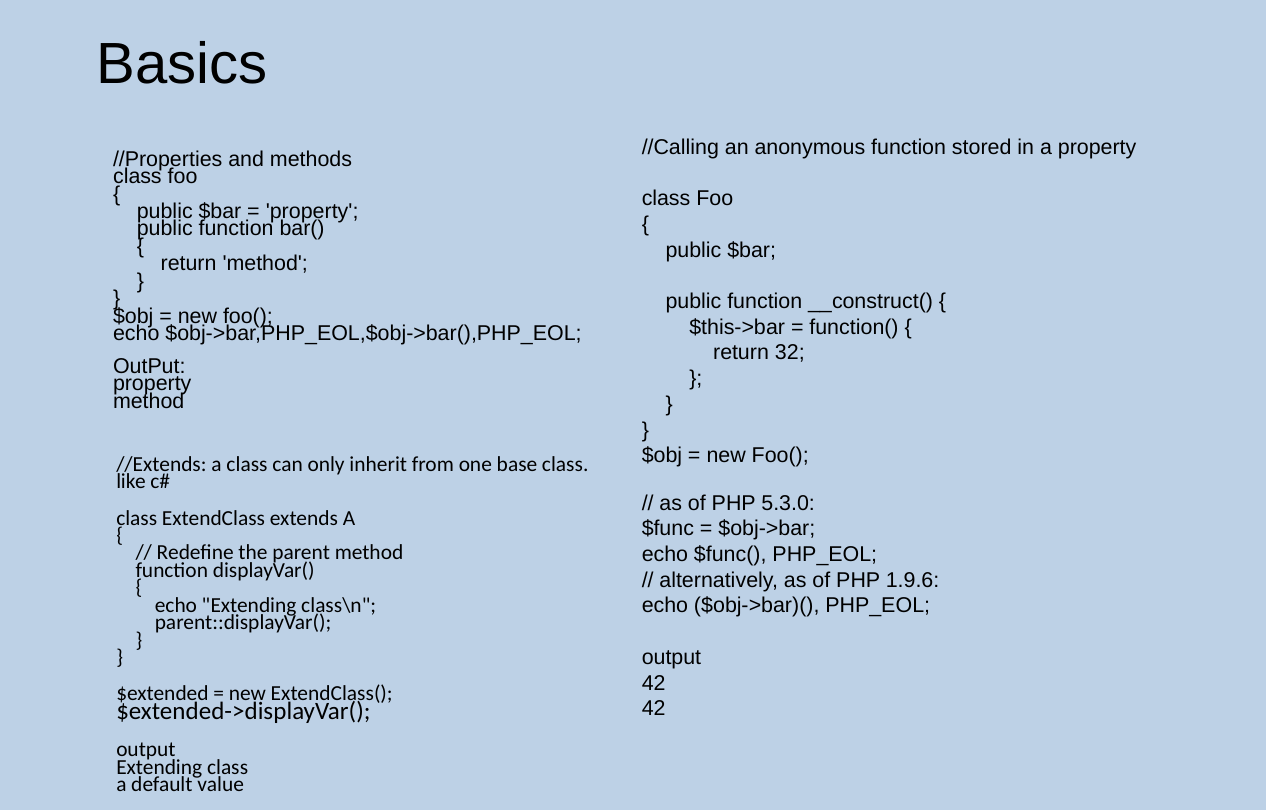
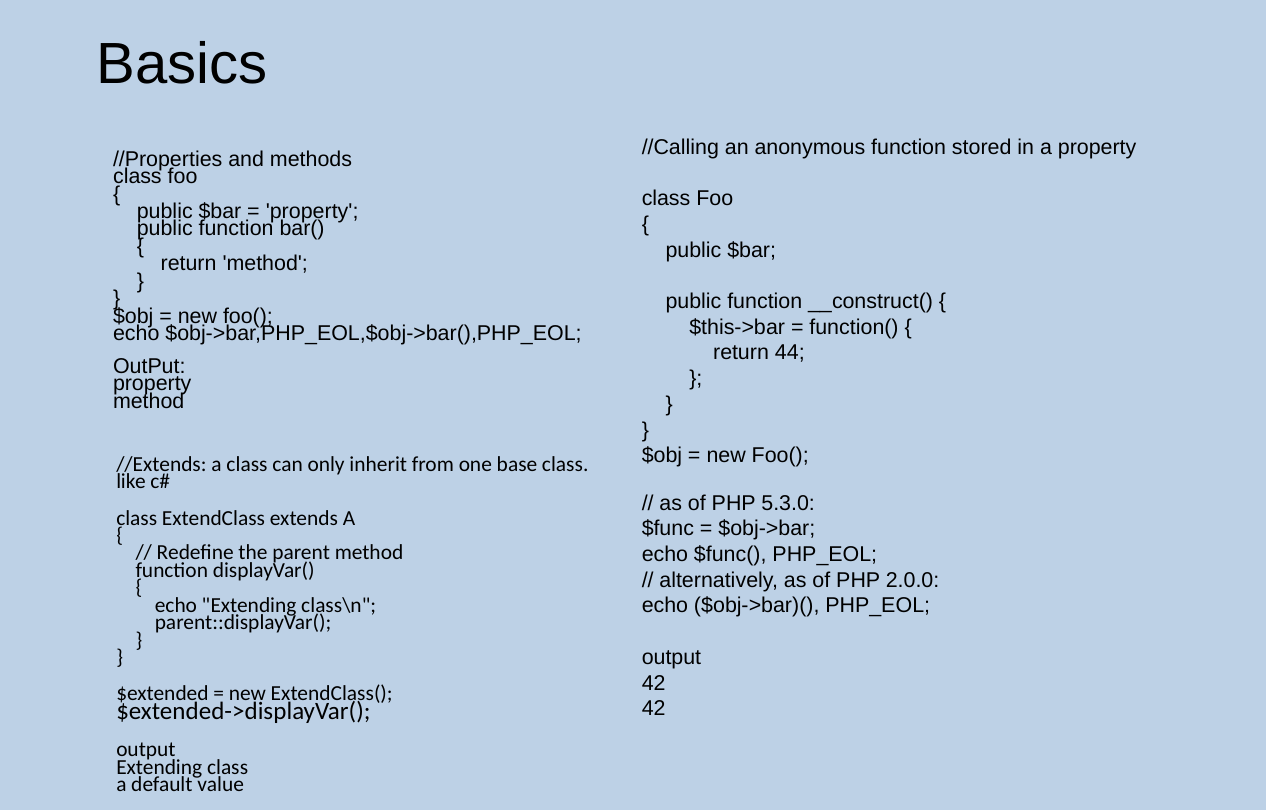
32: 32 -> 44
1.9.6: 1.9.6 -> 2.0.0
